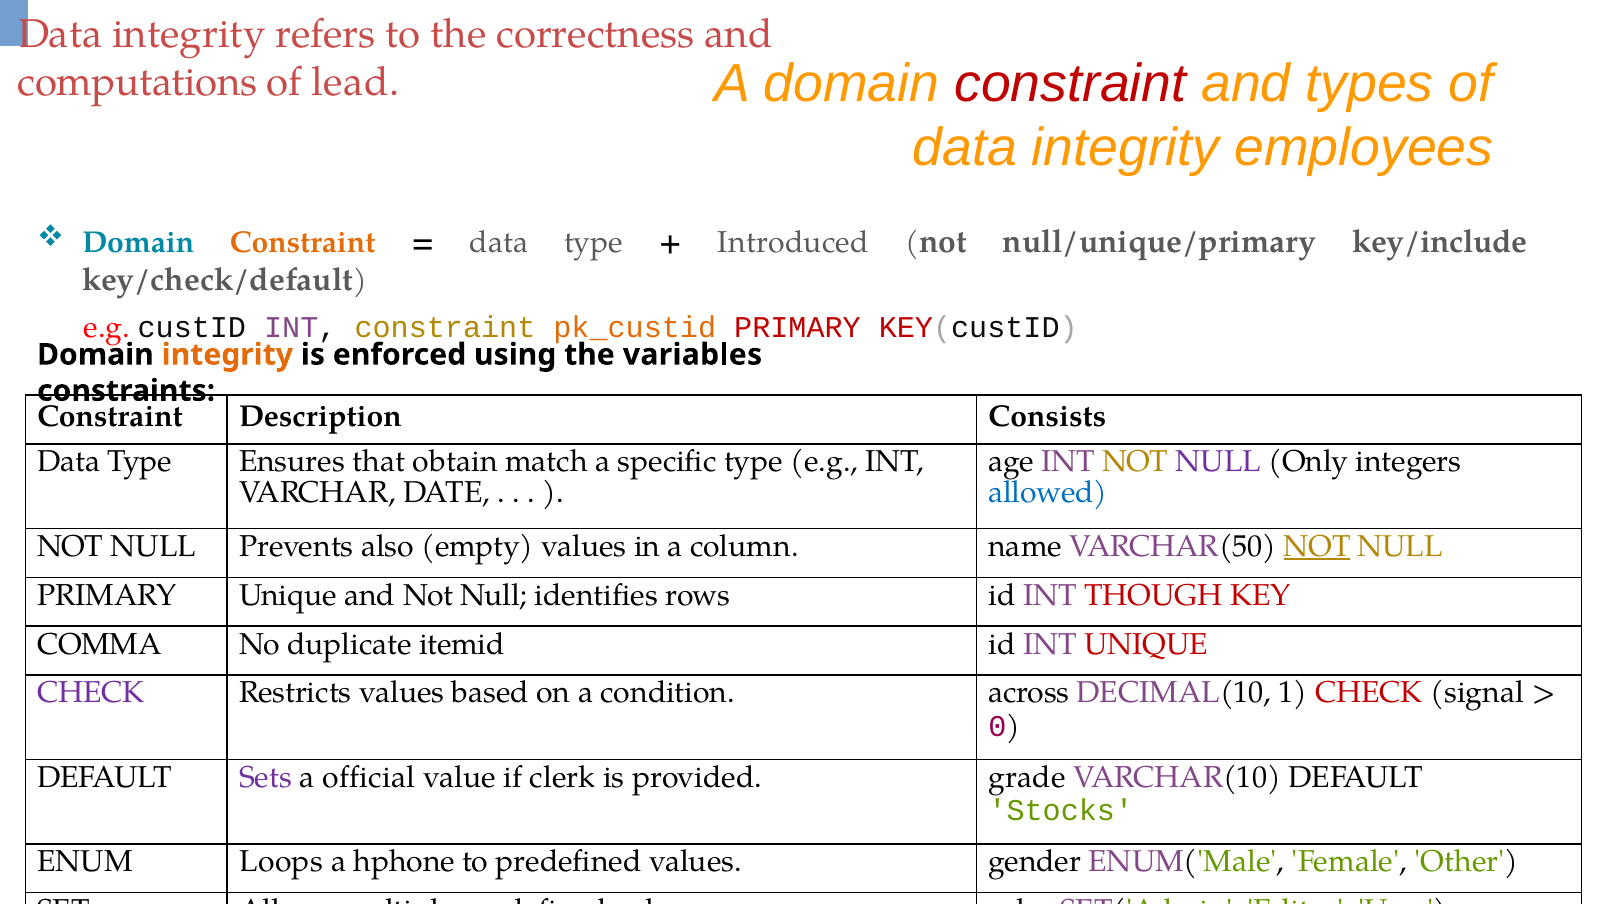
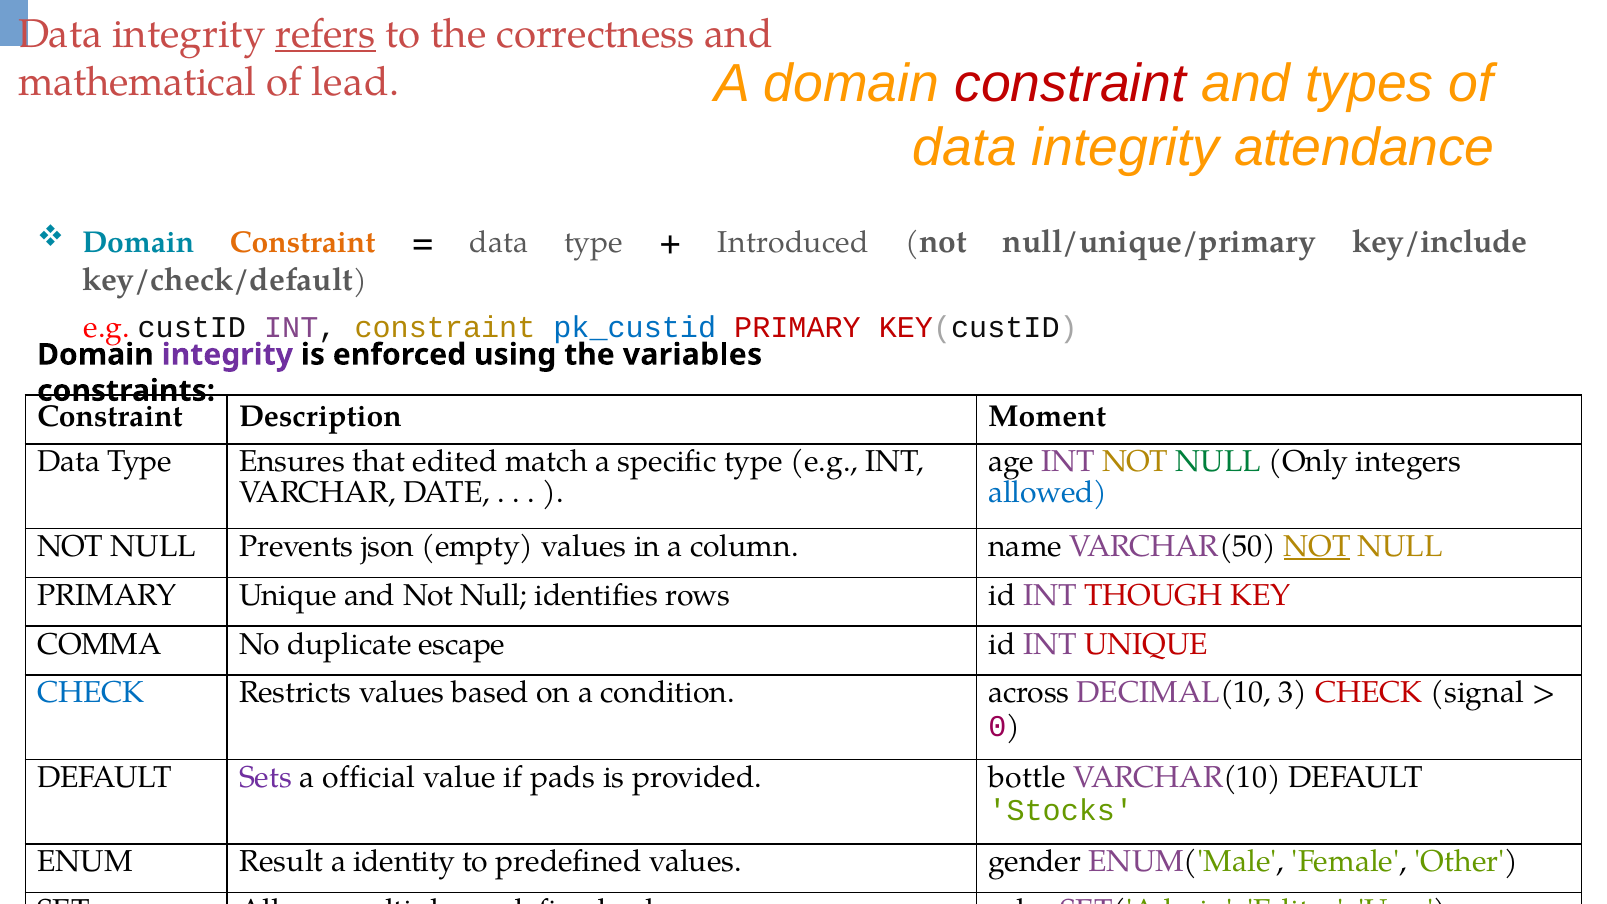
refers underline: none -> present
computations: computations -> mathematical
employees: employees -> attendance
pk_custid colour: orange -> blue
integrity at (227, 355) colour: orange -> purple
Consists: Consists -> Moment
obtain: obtain -> edited
NULL at (1219, 462) colour: purple -> green
also: also -> json
itemid: itemid -> escape
CHECK at (91, 693) colour: purple -> blue
1: 1 -> 3
clerk: clerk -> pads
grade: grade -> bottle
Loops: Loops -> Result
hphone: hphone -> identity
